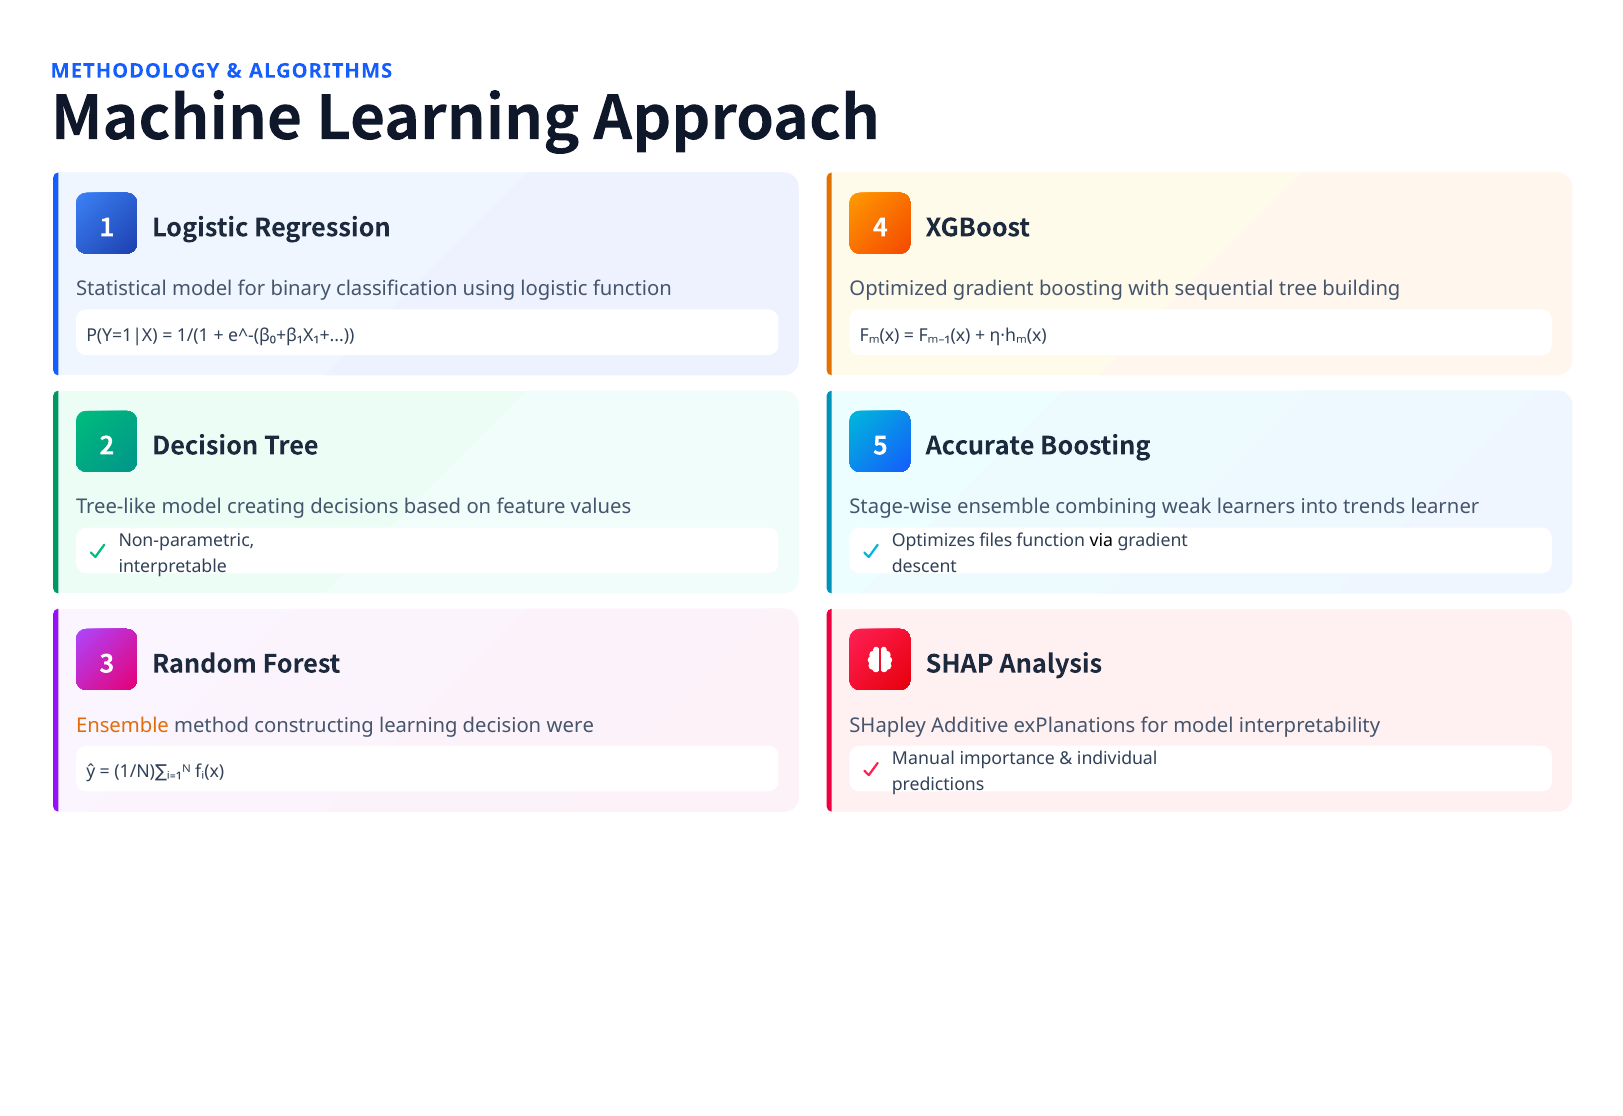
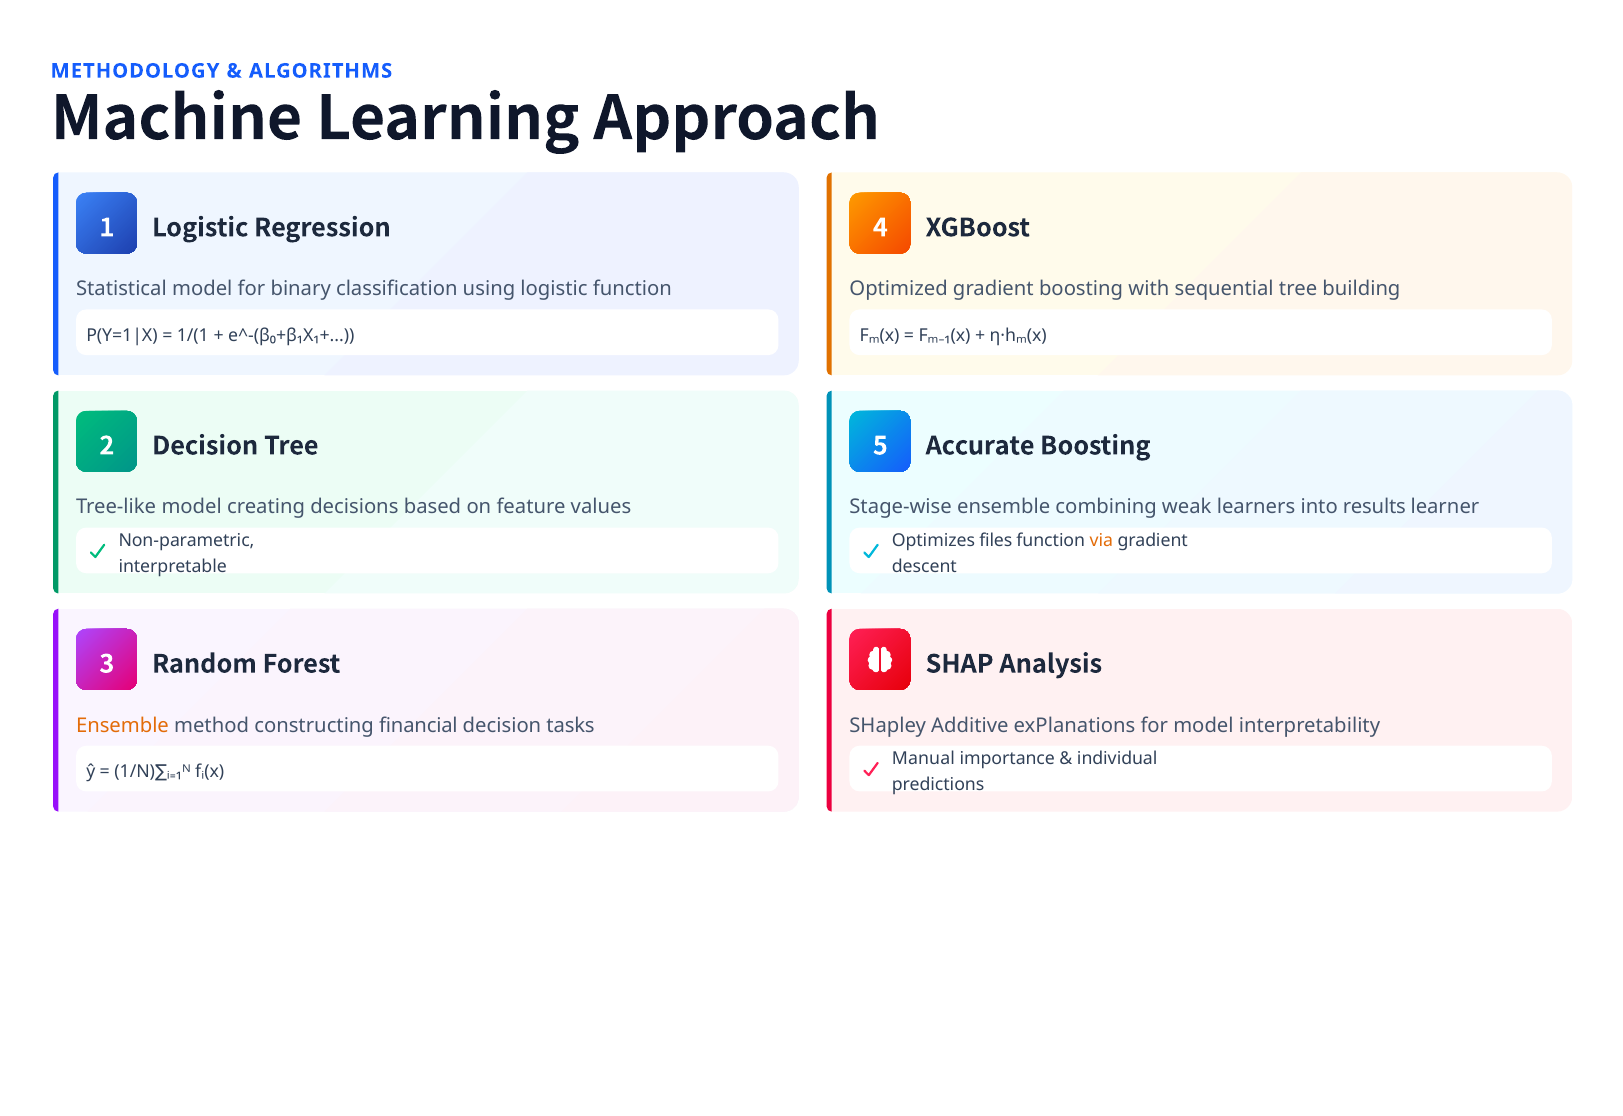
trends: trends -> results
via colour: black -> orange
constructing learning: learning -> financial
were: were -> tasks
